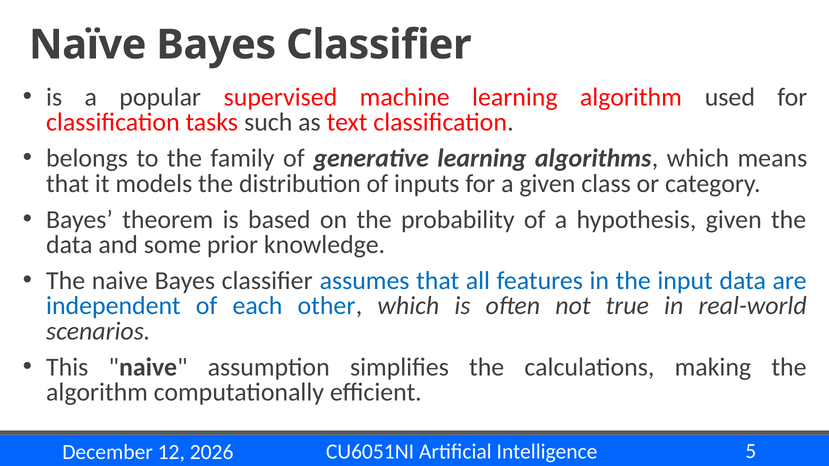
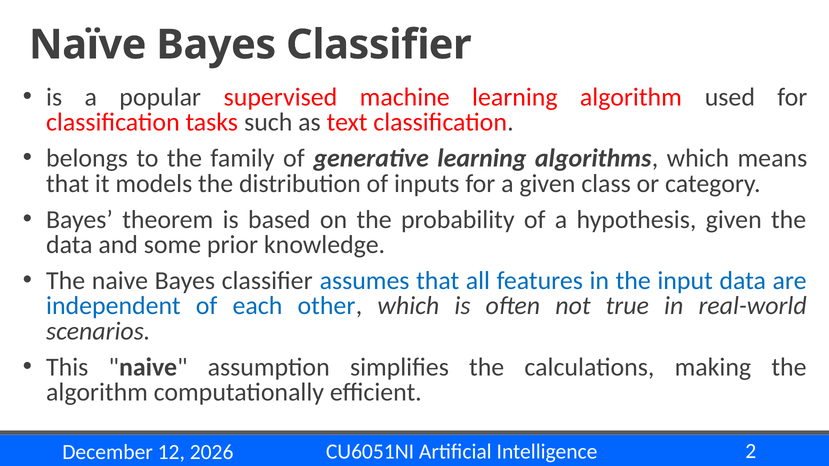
5: 5 -> 2
